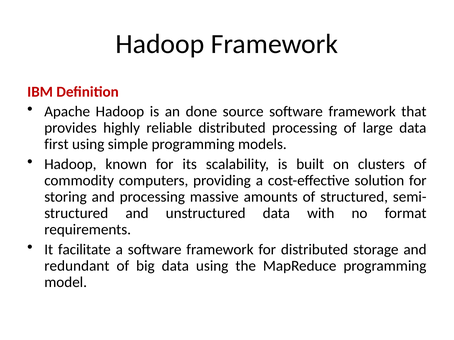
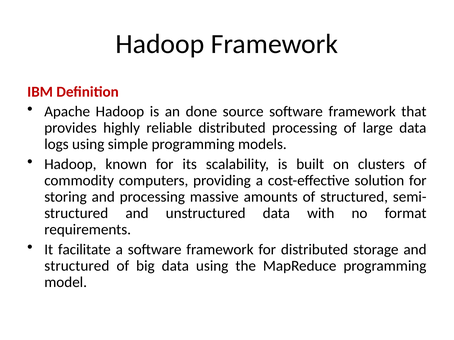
first: first -> logs
redundant at (77, 266): redundant -> structured
